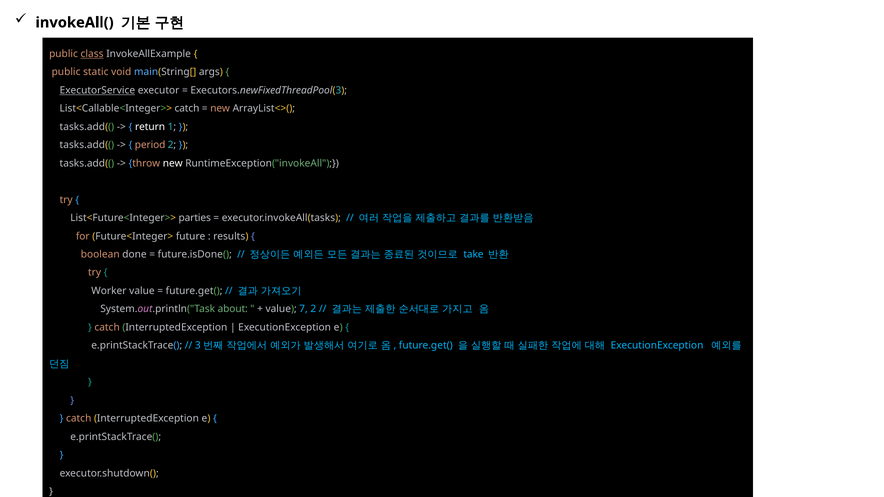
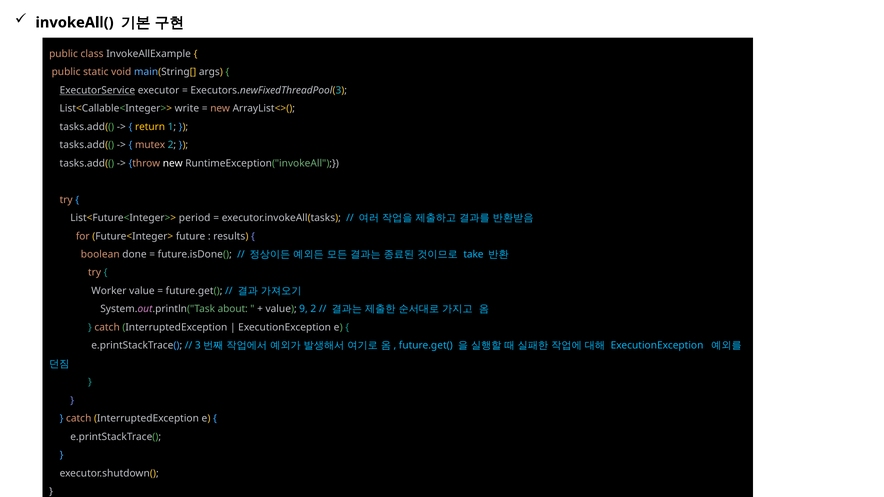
class underline: present -> none
List<Callable<Integer>> catch: catch -> write
return colour: white -> yellow
period: period -> mutex
parties: parties -> period
7: 7 -> 9
